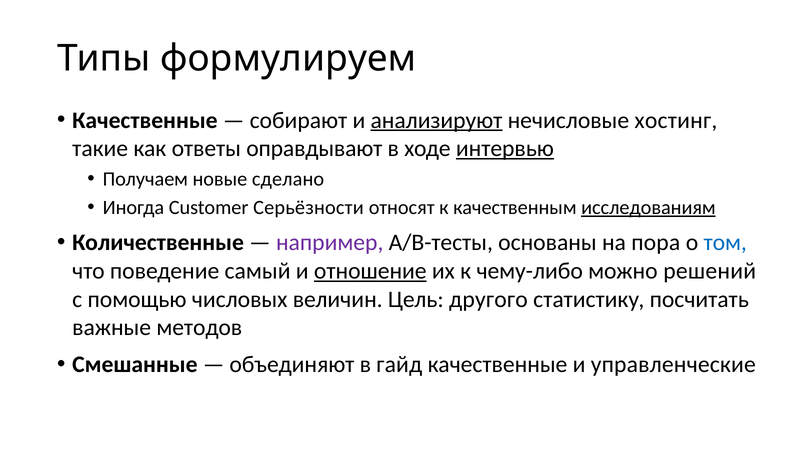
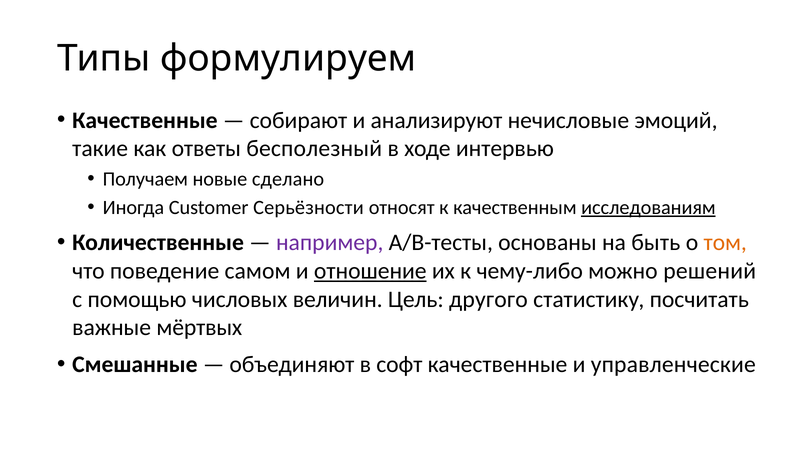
анализируют underline: present -> none
хостинг: хостинг -> эмоций
оправдывают: оправдывают -> бесполезный
интервью underline: present -> none
пора: пора -> быть
том colour: blue -> orange
самый: самый -> самом
методов: методов -> мёртвых
гайд: гайд -> софт
